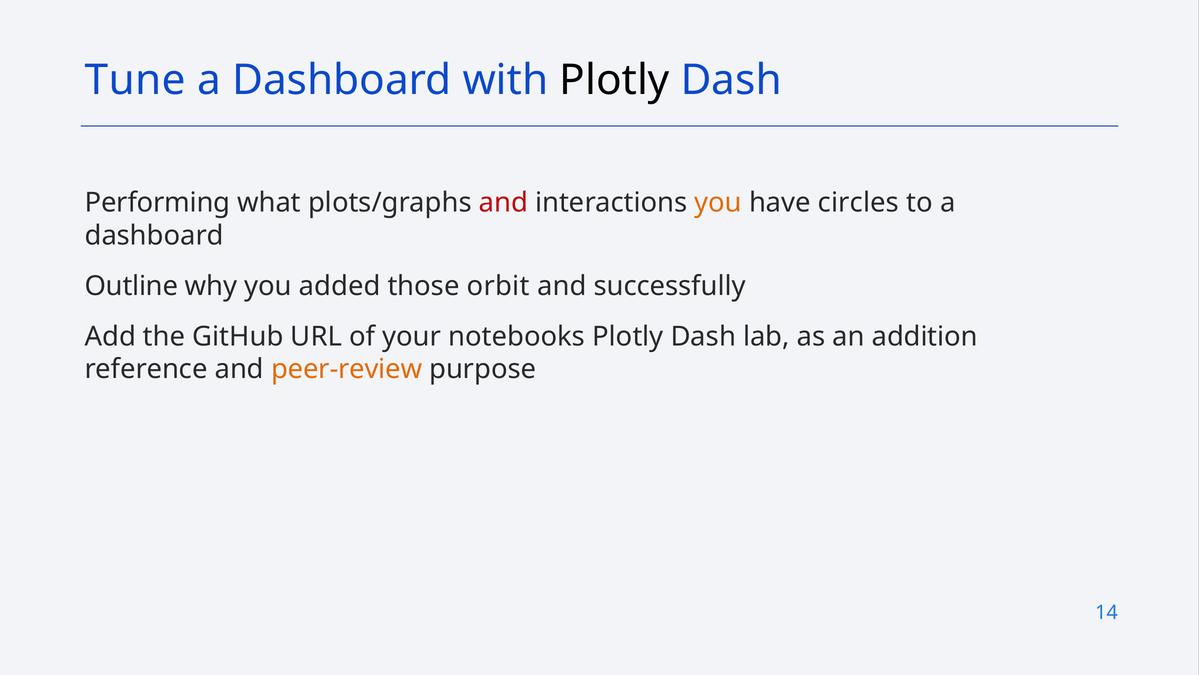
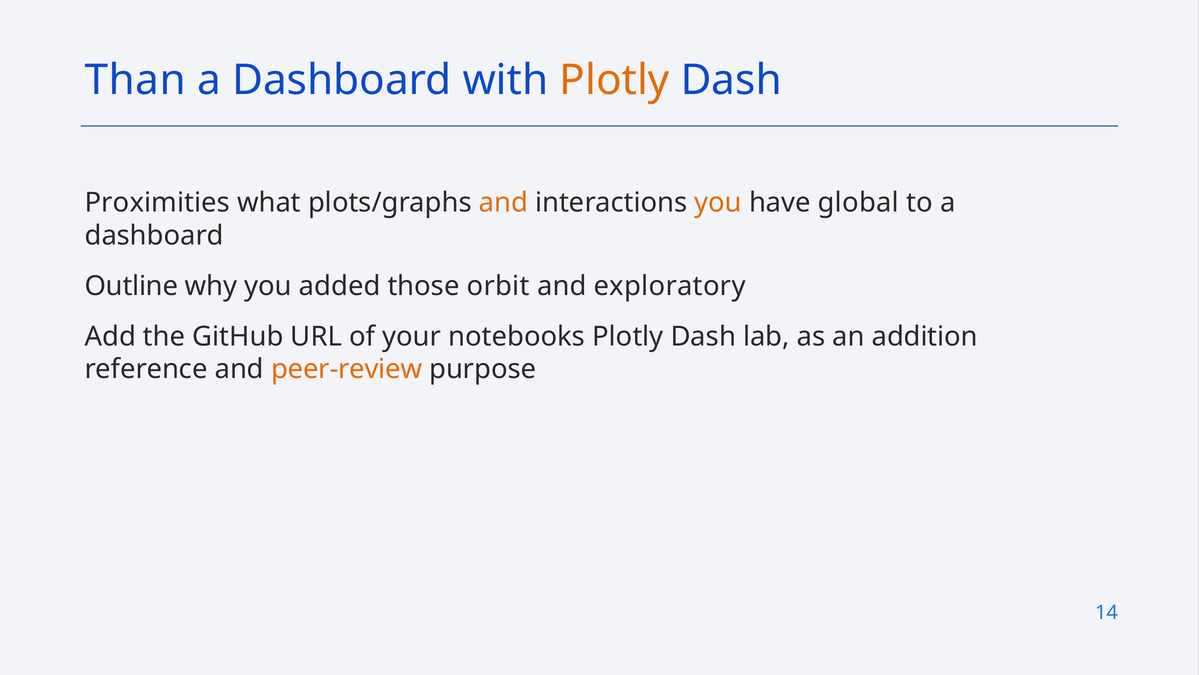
Tune: Tune -> Than
Plotly at (615, 80) colour: black -> orange
Performing: Performing -> Proximities
and at (503, 202) colour: red -> orange
circles: circles -> global
successfully: successfully -> exploratory
